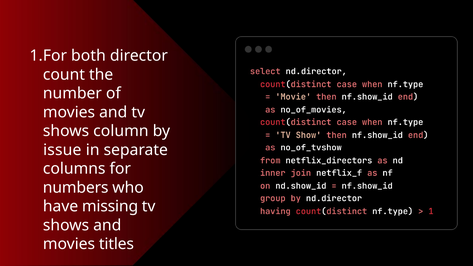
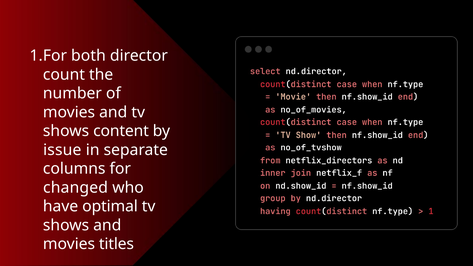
column: column -> content
numbers: numbers -> changed
missing: missing -> optimal
